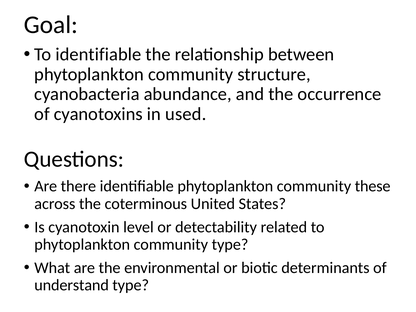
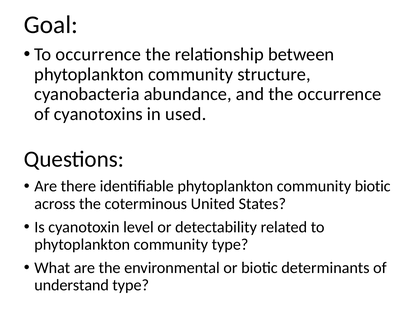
To identifiable: identifiable -> occurrence
community these: these -> biotic
